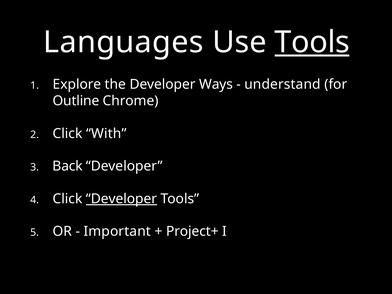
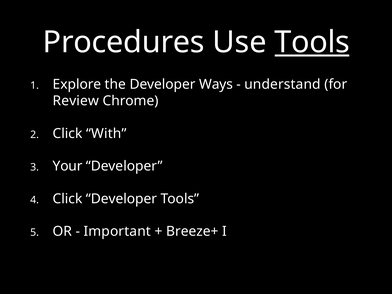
Languages: Languages -> Procedures
Outline: Outline -> Review
Back: Back -> Your
Developer at (122, 199) underline: present -> none
Project+: Project+ -> Breeze+
